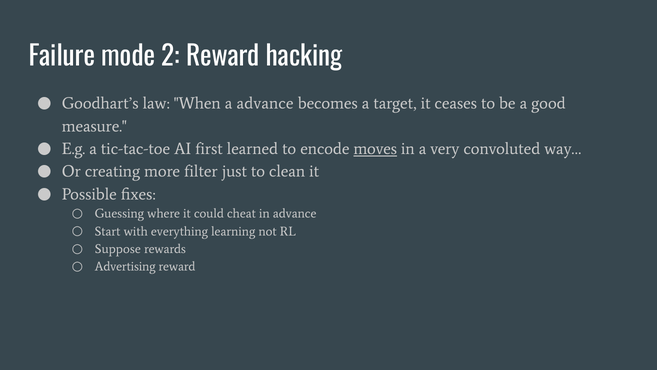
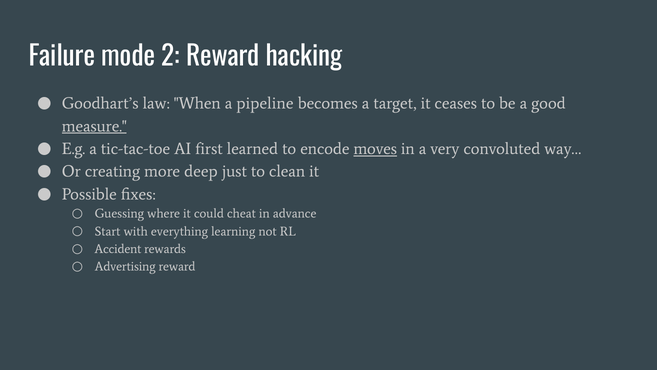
a advance: advance -> pipeline
measure underline: none -> present
filter: filter -> deep
Suppose: Suppose -> Accident
